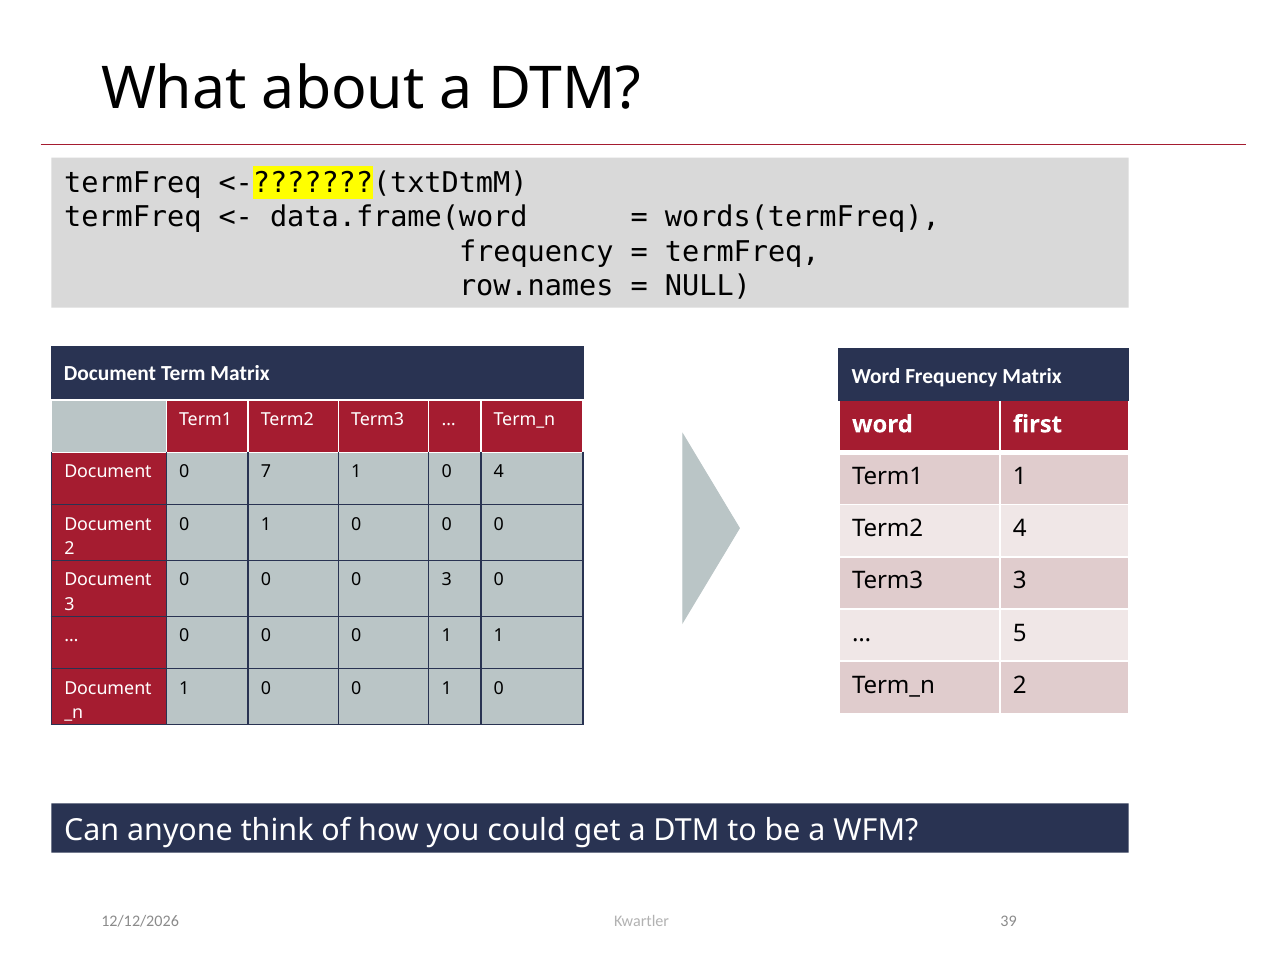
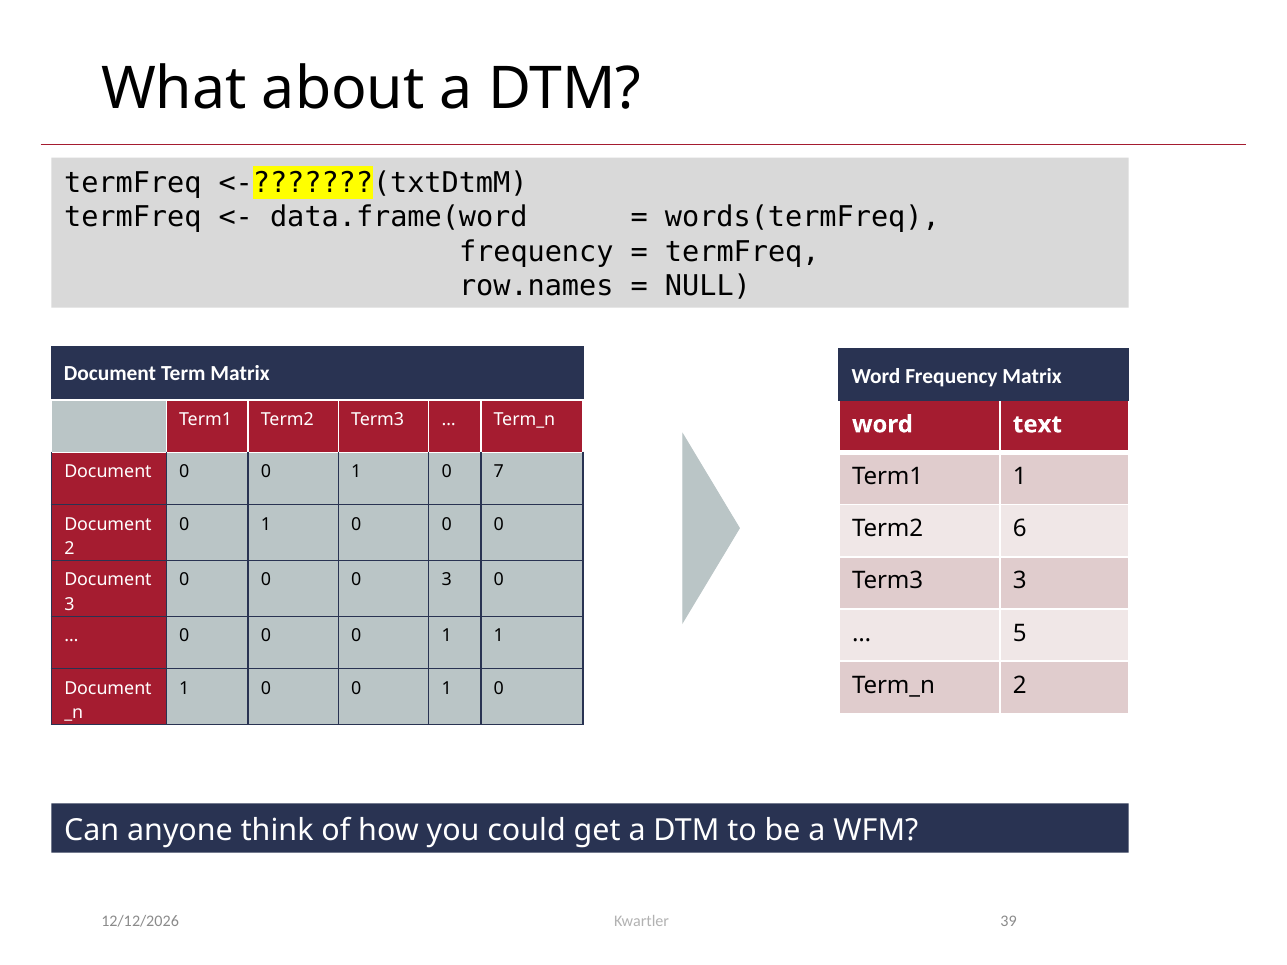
first: first -> text
Document 0 7: 7 -> 0
0 4: 4 -> 7
Term2 4: 4 -> 6
